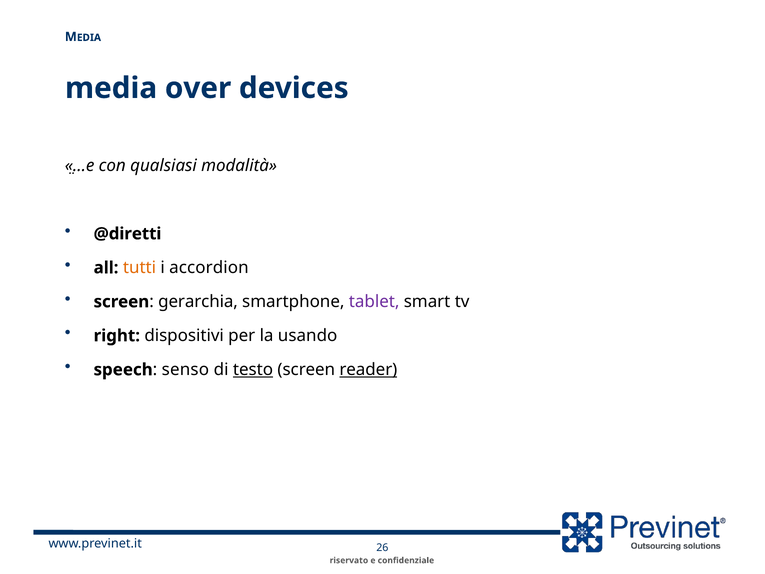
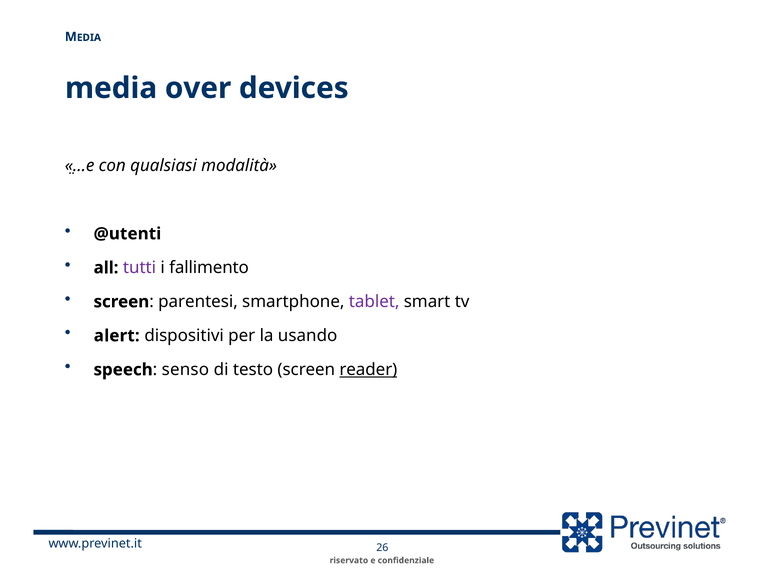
@diretti: @diretti -> @utenti
tutti colour: orange -> purple
accordion: accordion -> fallimento
gerarchia: gerarchia -> parentesi
right: right -> alert
testo underline: present -> none
